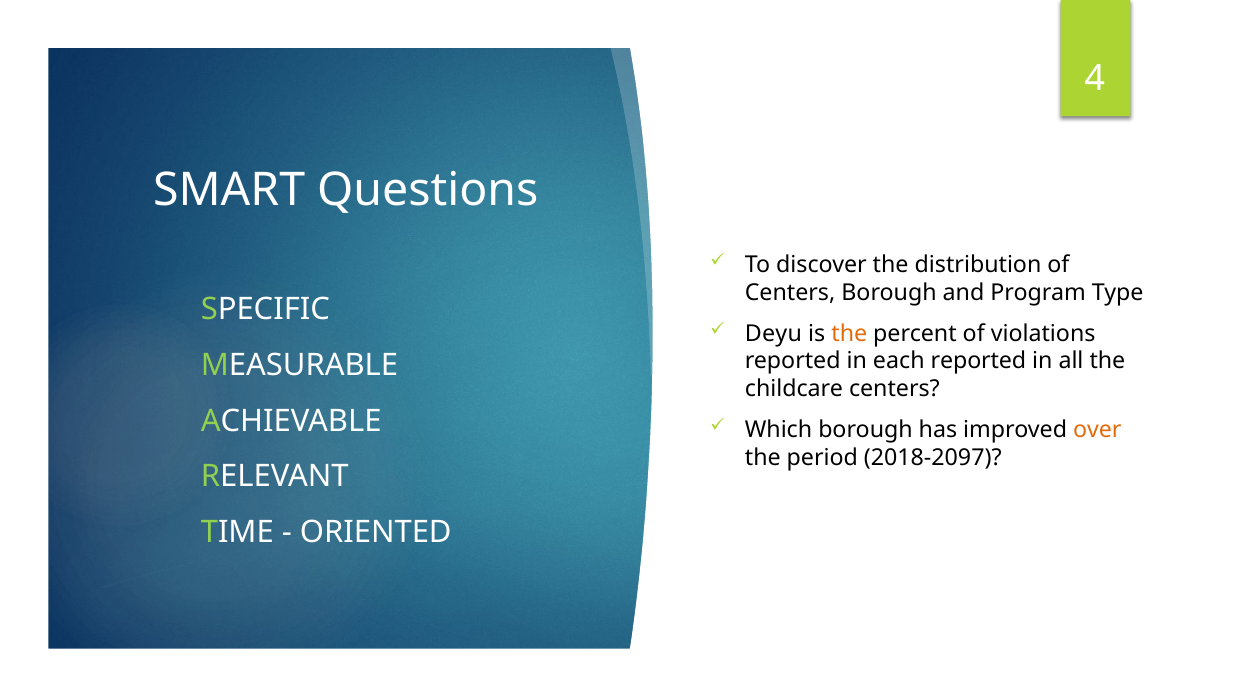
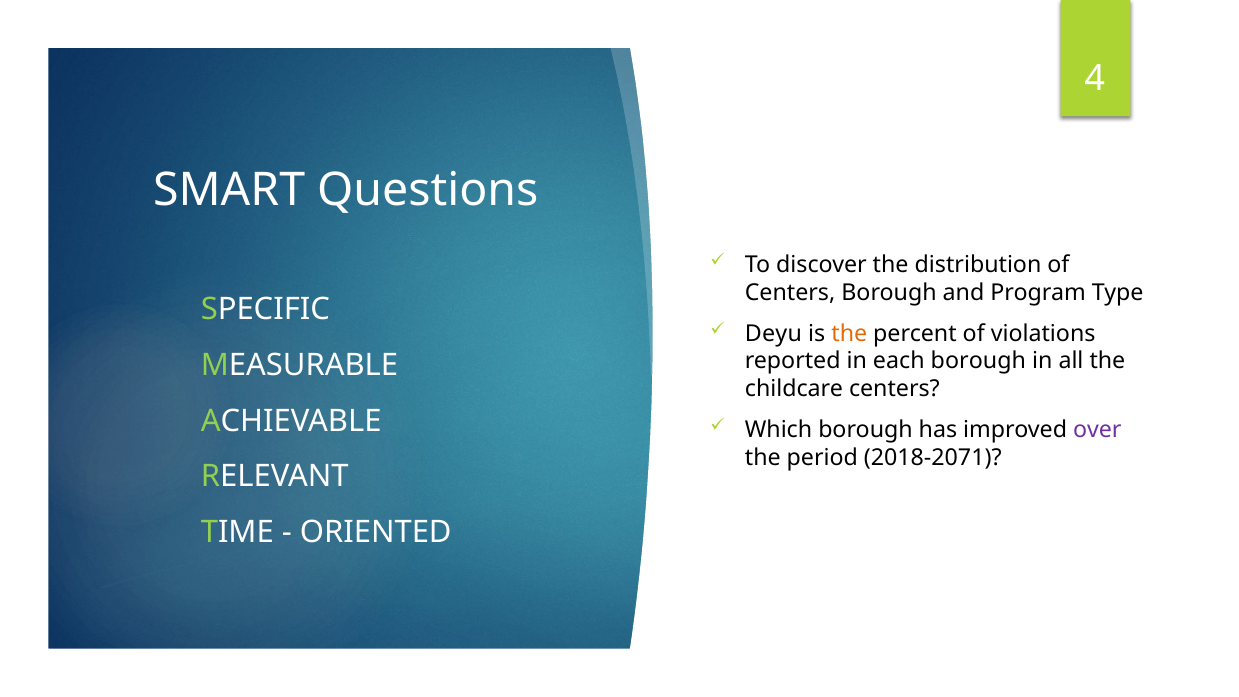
each reported: reported -> borough
over colour: orange -> purple
2018-2097: 2018-2097 -> 2018-2071
